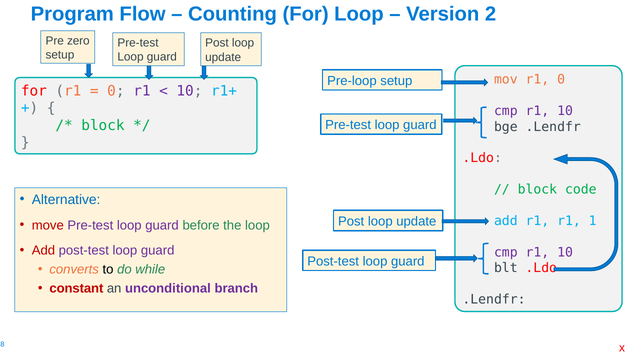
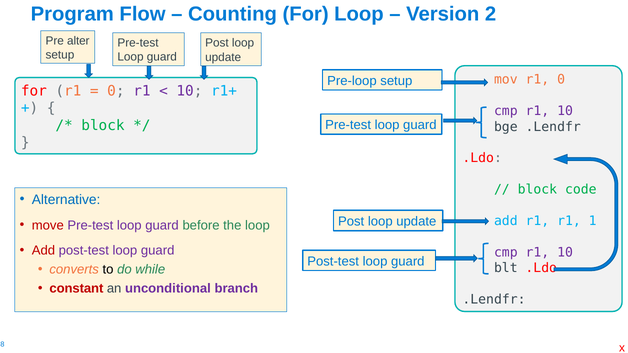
zero: zero -> alter
